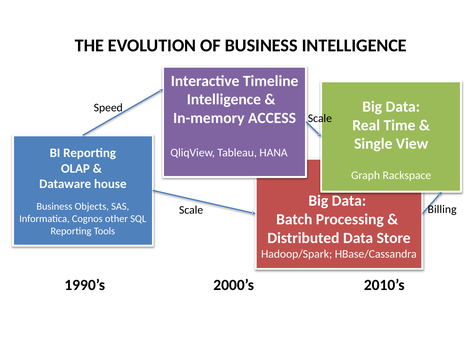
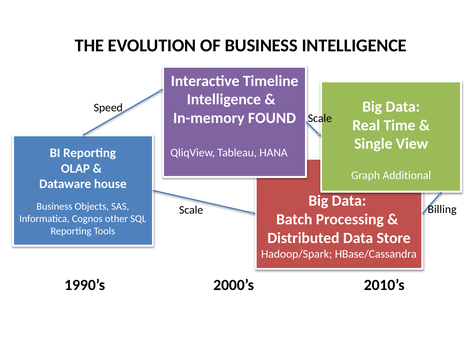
ACCESS: ACCESS -> FOUND
Rackspace: Rackspace -> Additional
